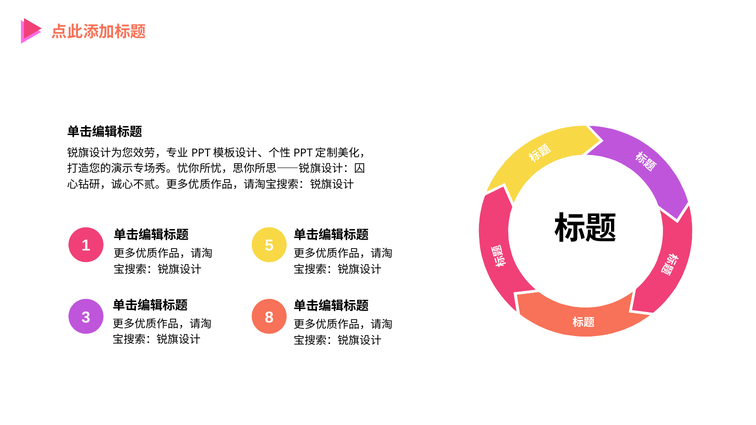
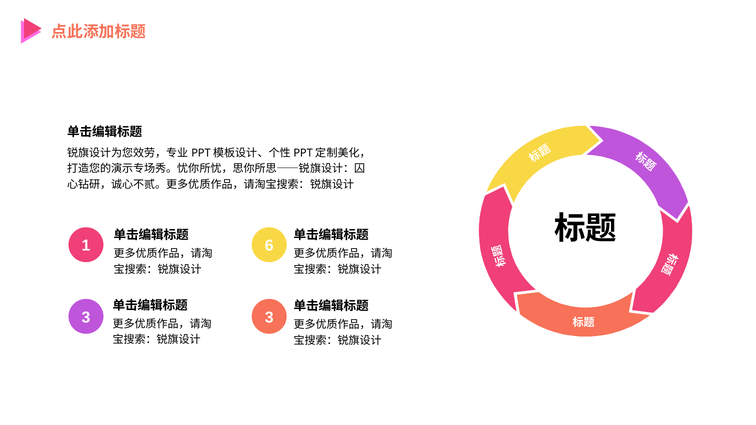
5: 5 -> 6
3 8: 8 -> 3
